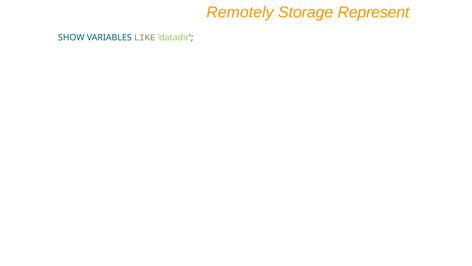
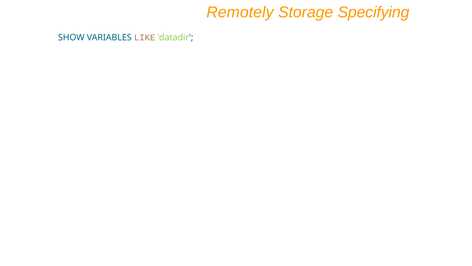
Represent: Represent -> Specifying
